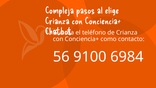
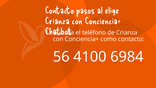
Compleja at (60, 10): Compleja -> Contacto
9100: 9100 -> 4100
